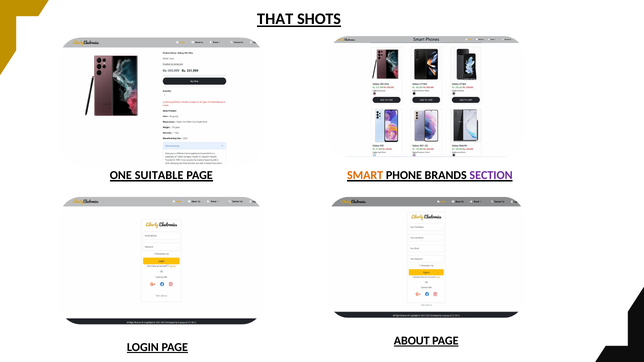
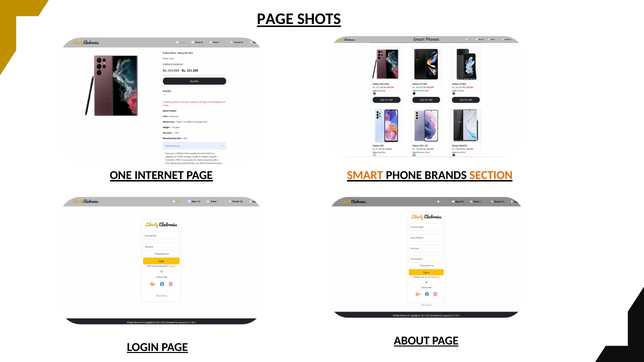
THAT at (275, 19): THAT -> PAGE
SUITABLE: SUITABLE -> INTERNET
SECTION colour: purple -> orange
